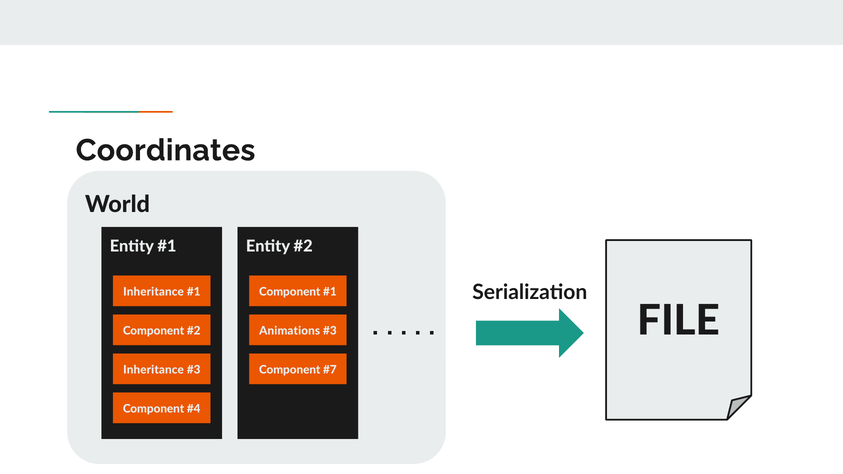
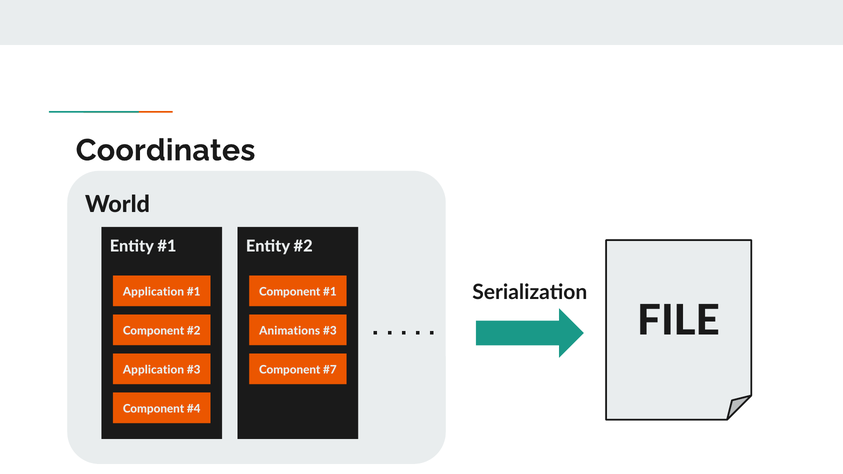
Inheritance at (154, 292): Inheritance -> Application
Inheritance at (154, 370): Inheritance -> Application
